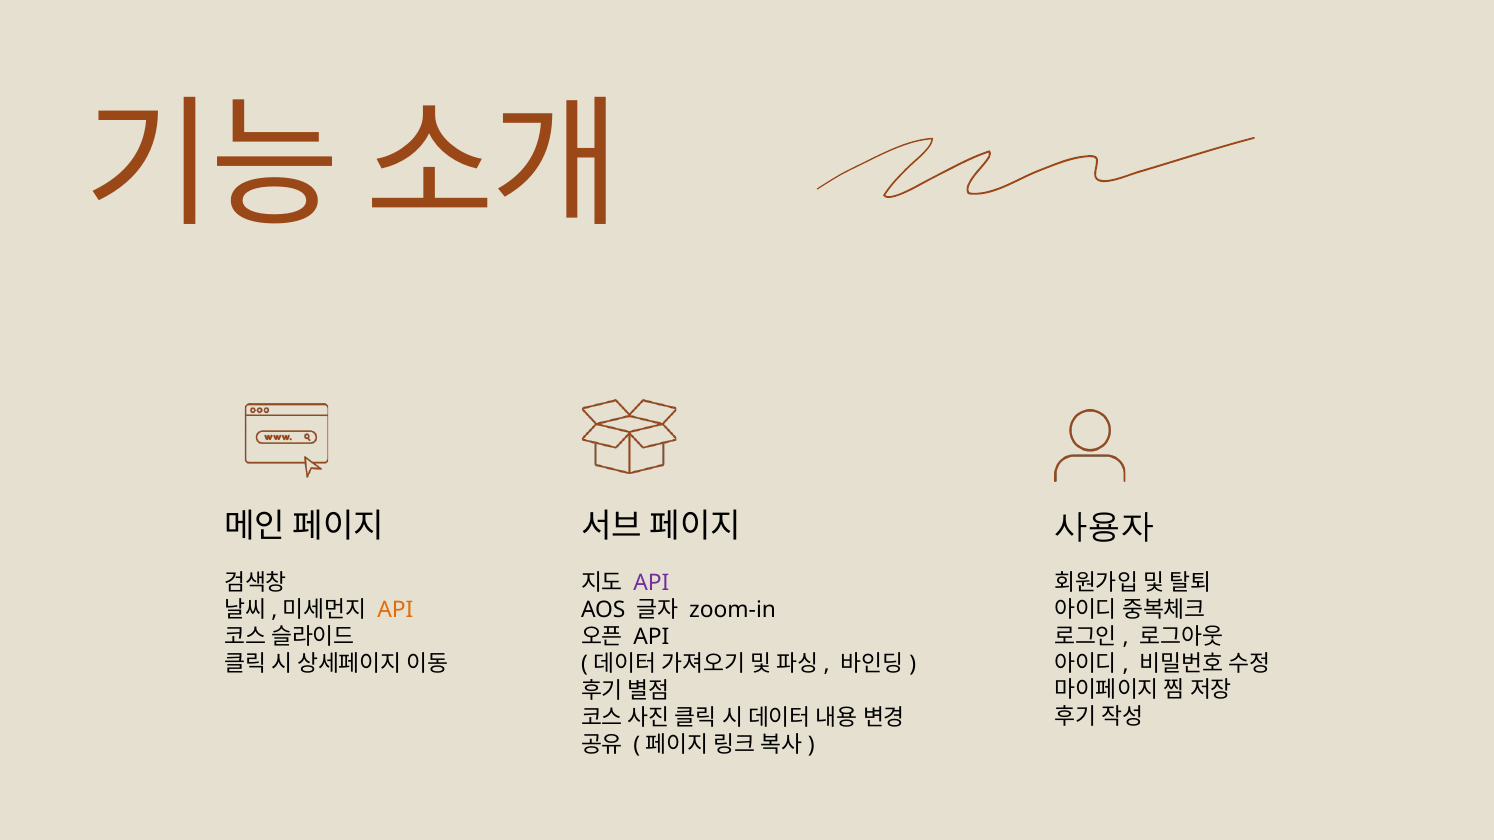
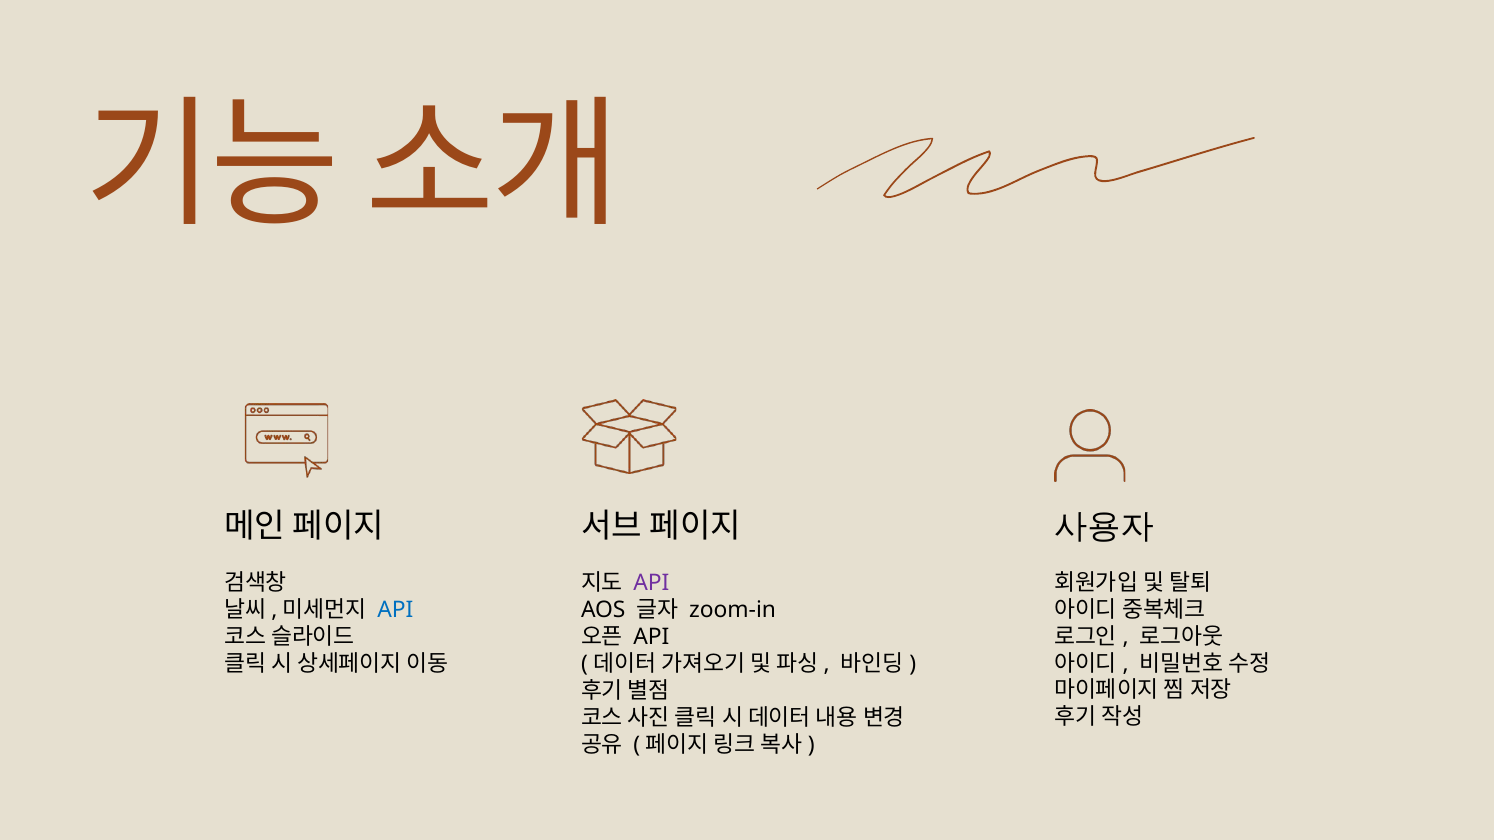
API at (395, 610) colour: orange -> blue
